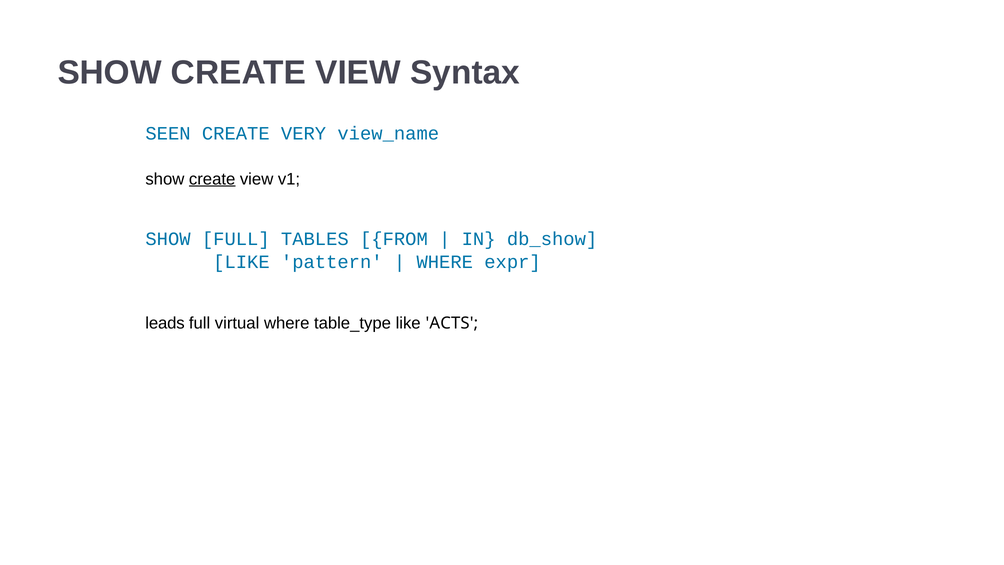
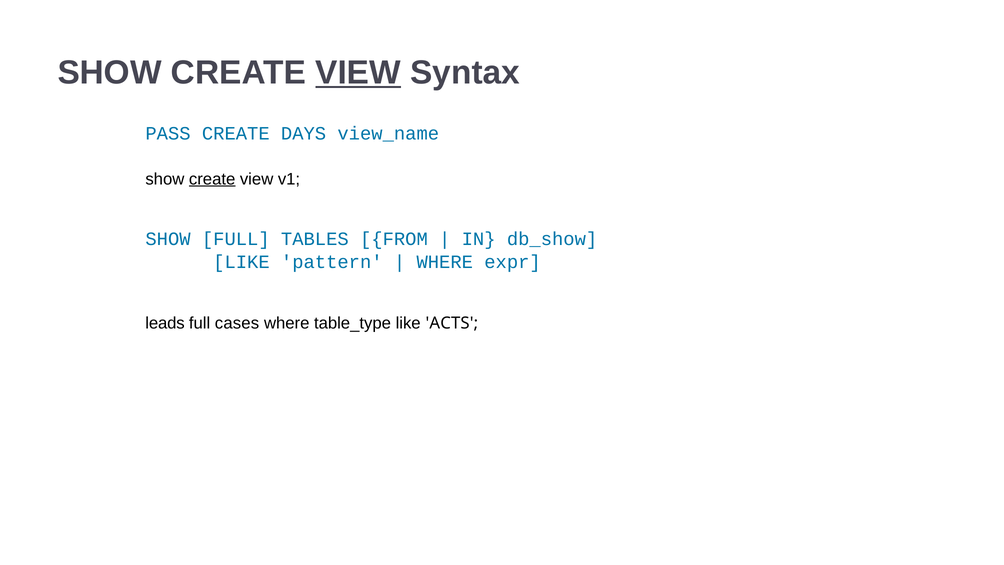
VIEW at (358, 73) underline: none -> present
SEEN: SEEN -> PASS
VERY: VERY -> DAYS
virtual: virtual -> cases
